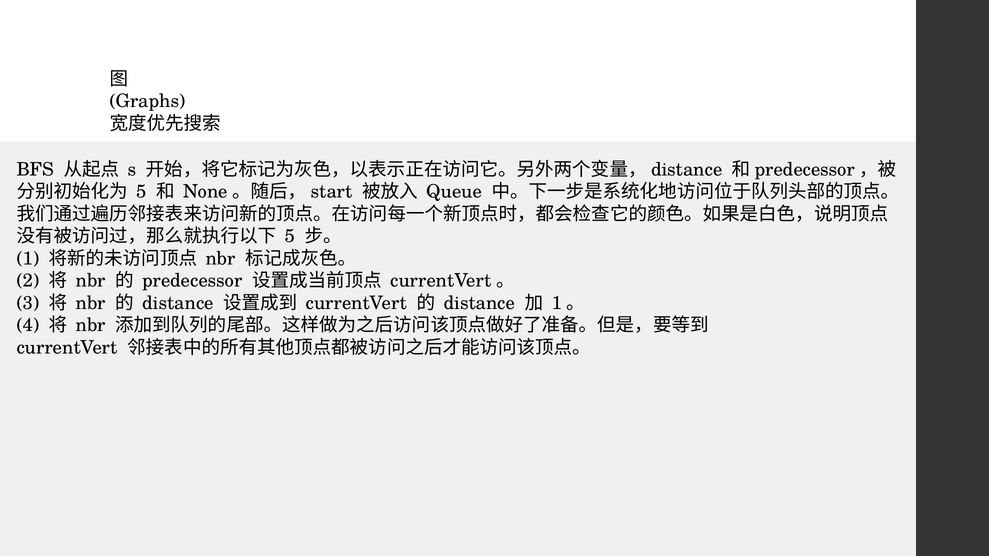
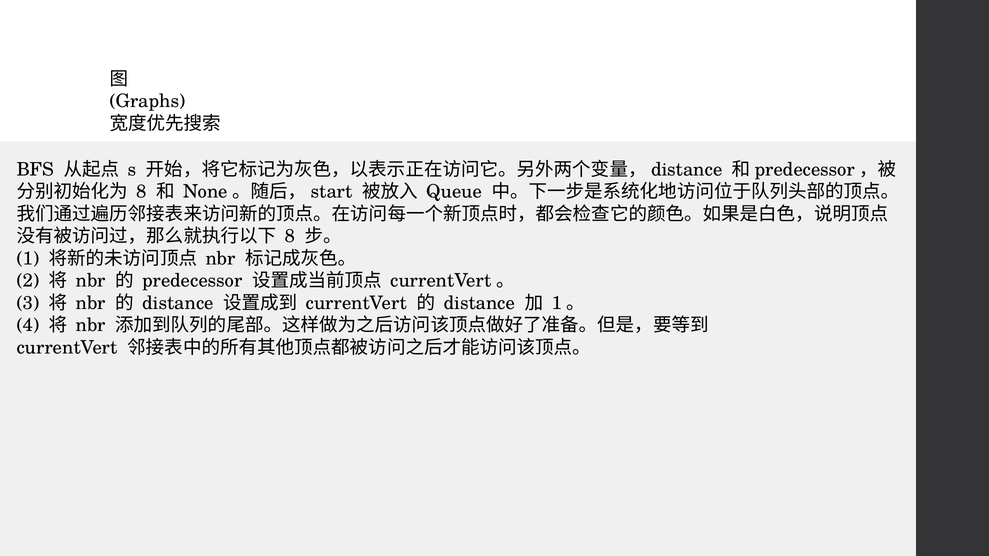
5 at (142, 192): 5 -> 8
5 at (290, 236): 5 -> 8
